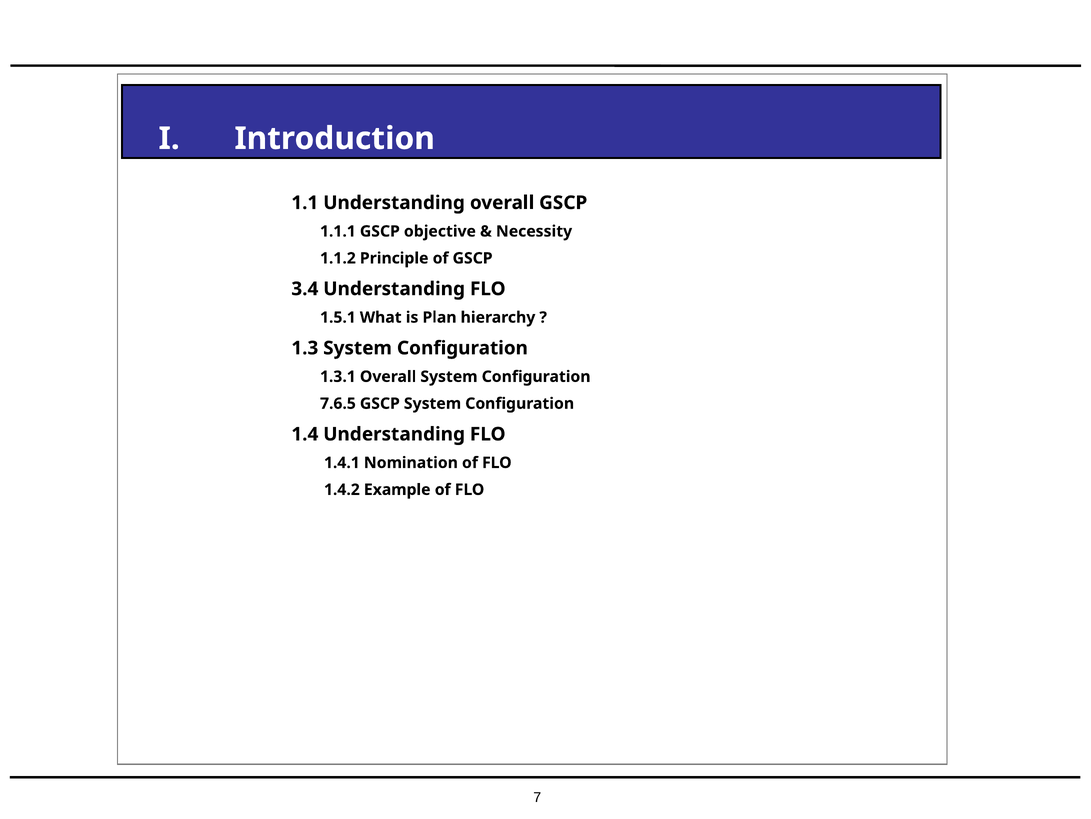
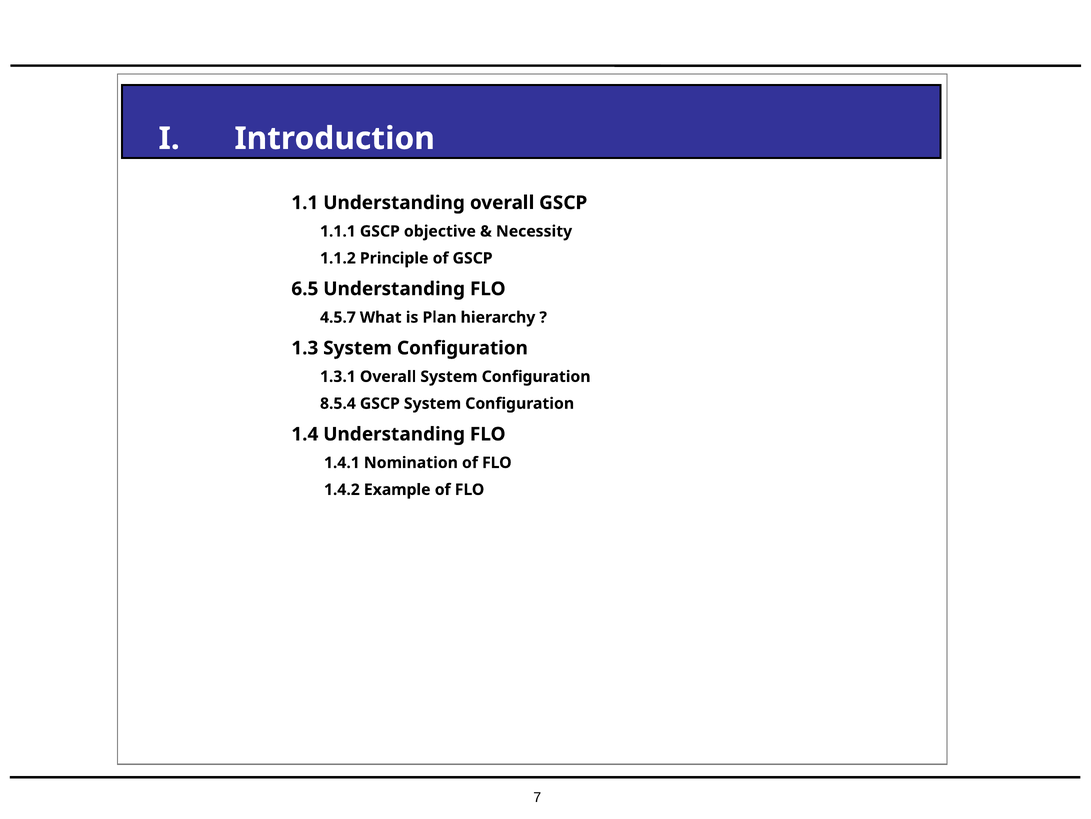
3.4: 3.4 -> 6.5
1.5.1: 1.5.1 -> 4.5.7
7.6.5: 7.6.5 -> 8.5.4
